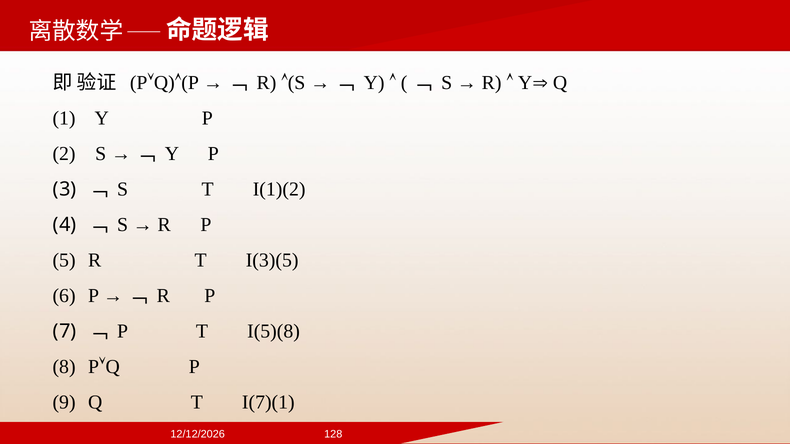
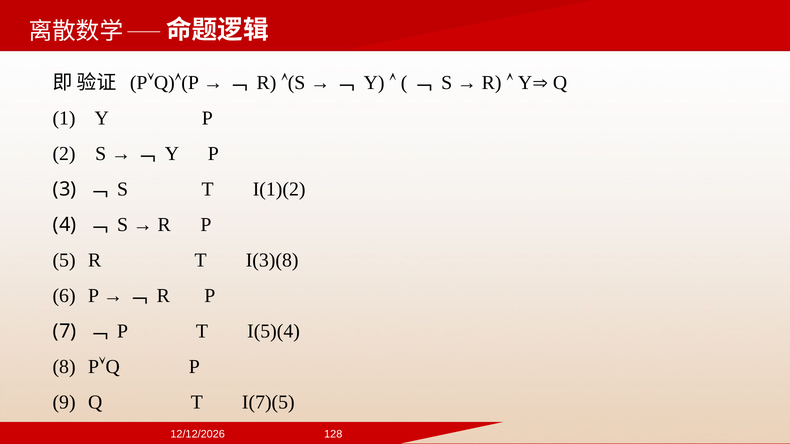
I(3)(5: I(3)(5 -> I(3)(8
I(5)(8: I(5)(8 -> I(5)(4
I(7)(1: I(7)(1 -> I(7)(5
